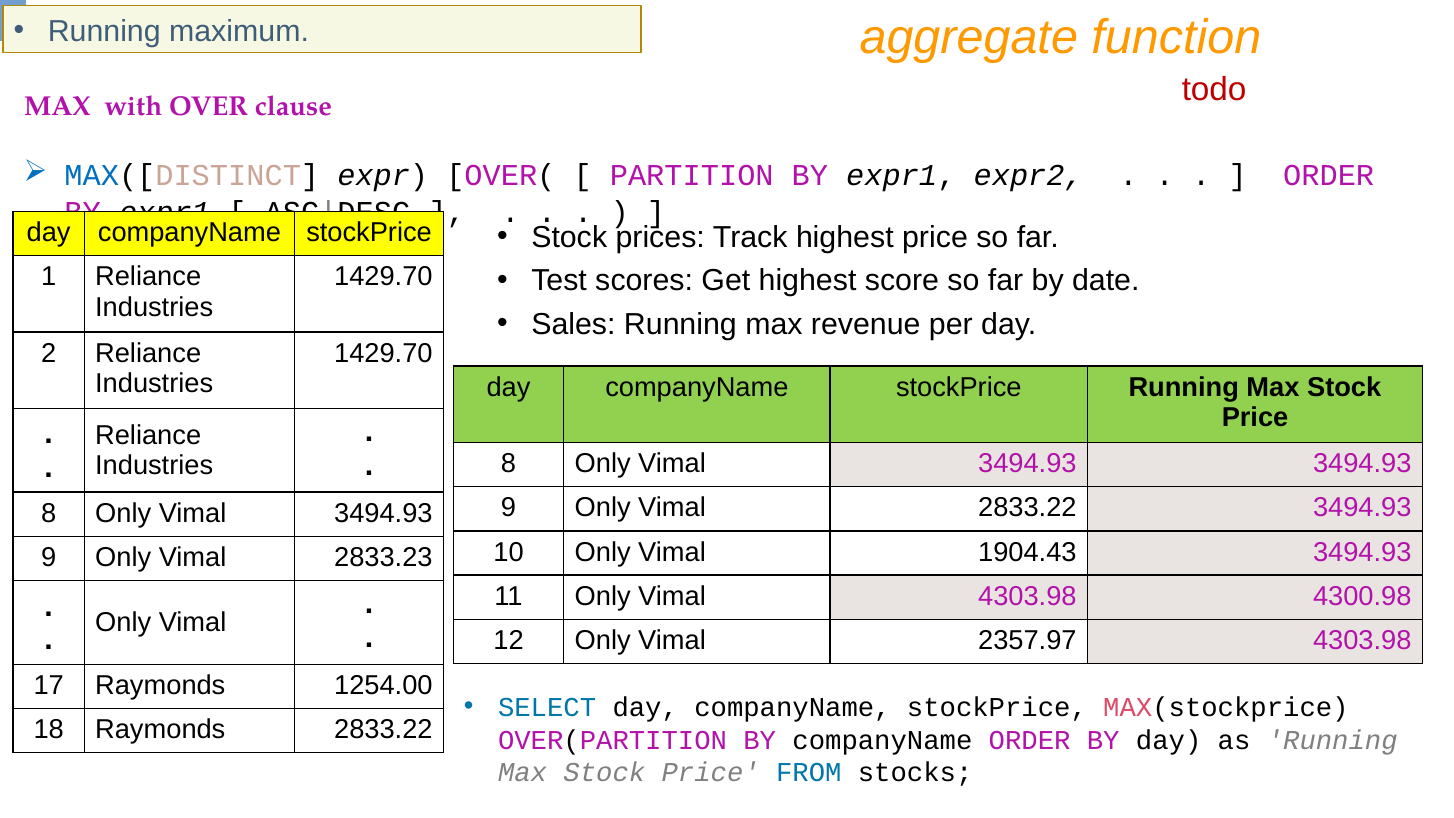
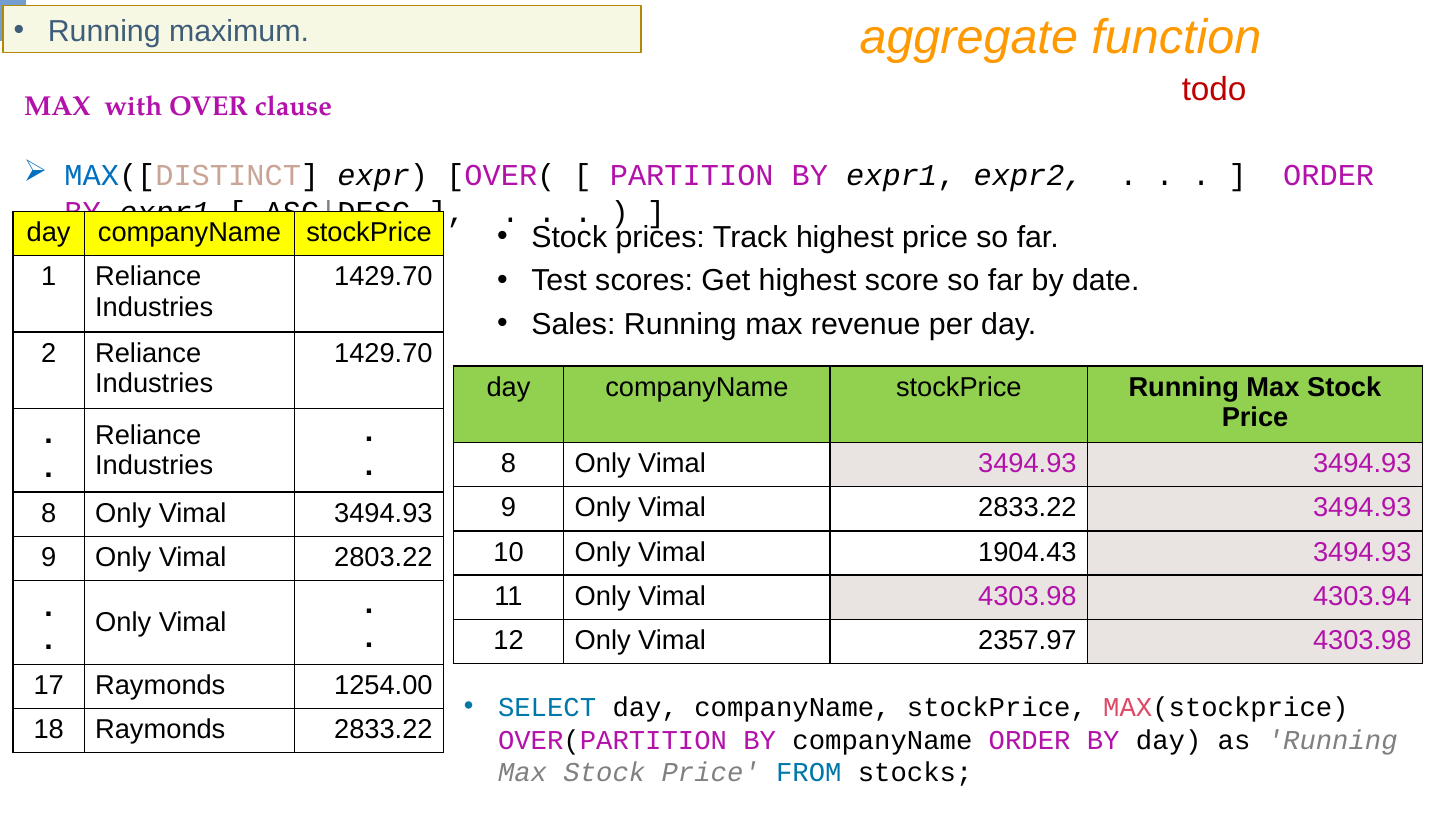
2833.23: 2833.23 -> 2803.22
4300.98: 4300.98 -> 4303.94
